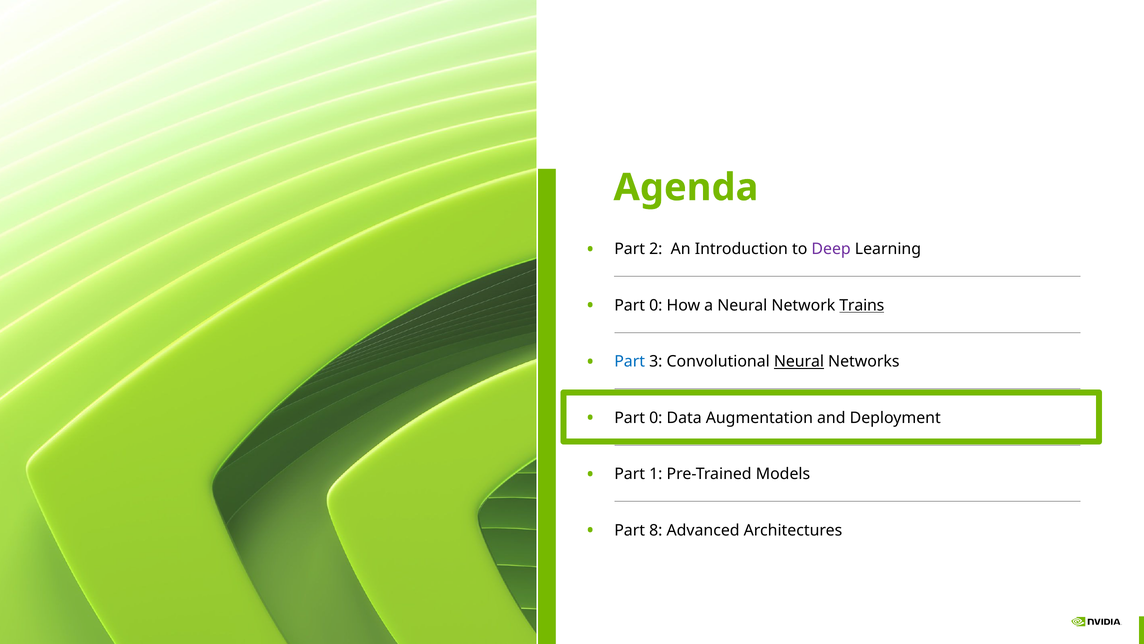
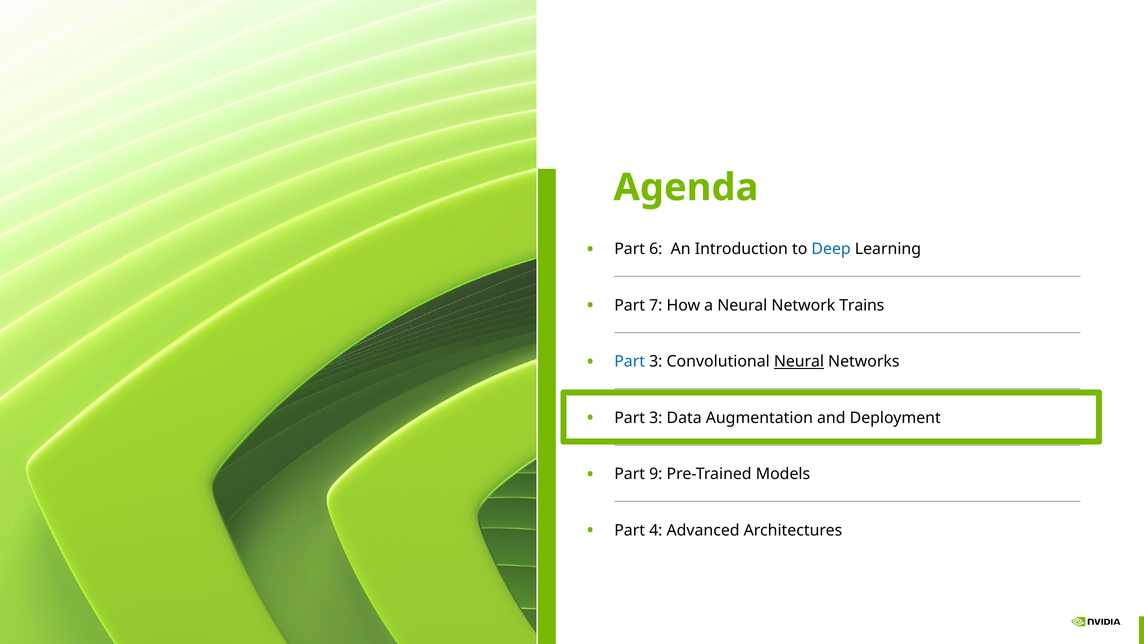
2: 2 -> 6
Deep colour: purple -> blue
0 at (656, 305): 0 -> 7
Trains underline: present -> none
0 at (656, 418): 0 -> 3
1: 1 -> 9
8: 8 -> 4
